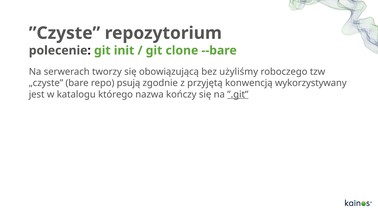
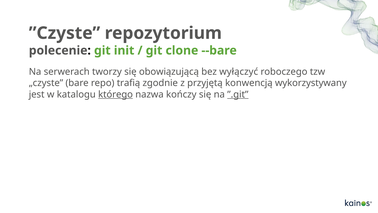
użyliśmy: użyliśmy -> wyłączyć
psują: psują -> trafią
którego underline: none -> present
